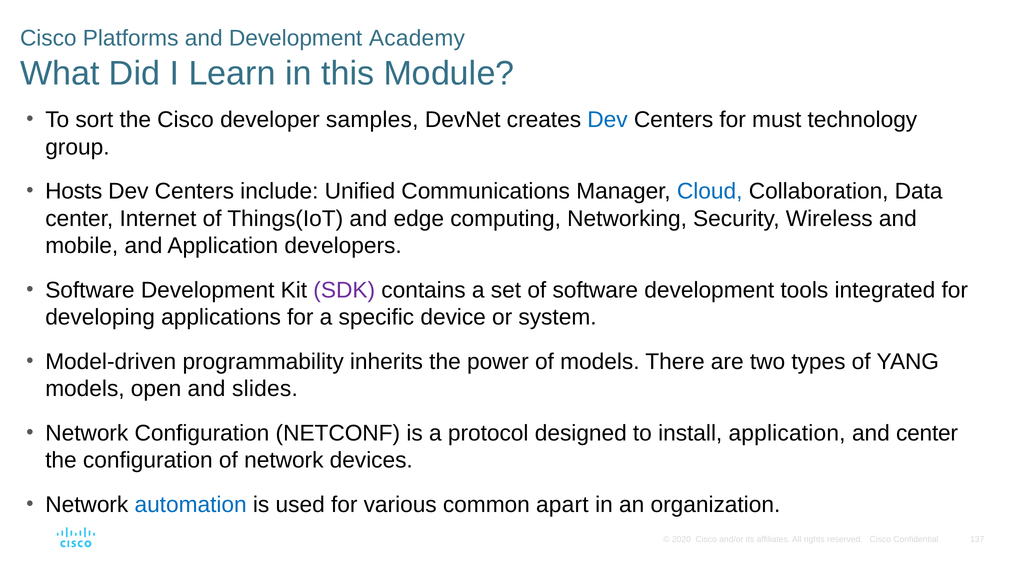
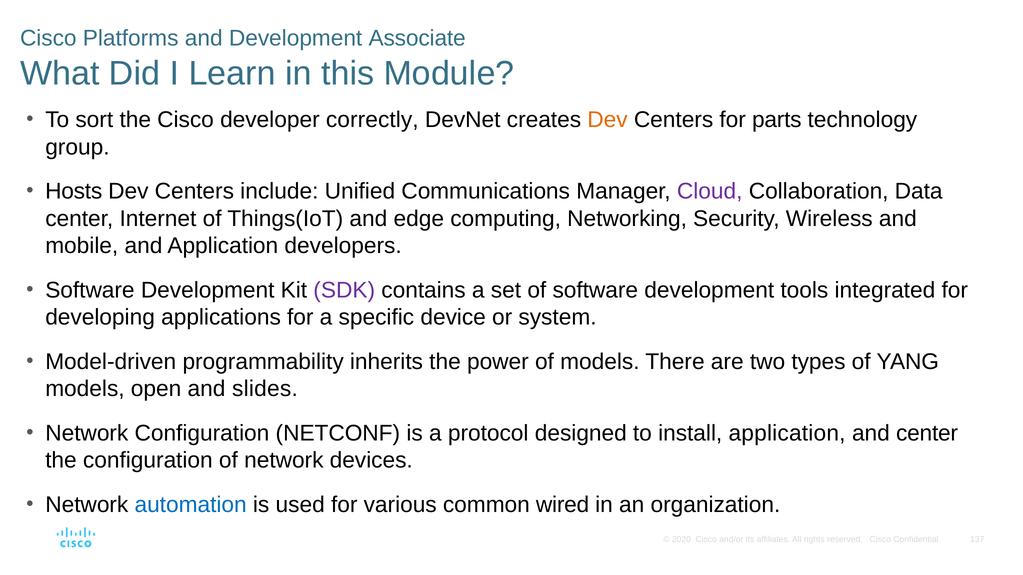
Academy: Academy -> Associate
samples: samples -> correctly
Dev at (607, 120) colour: blue -> orange
must: must -> parts
Cloud colour: blue -> purple
apart: apart -> wired
